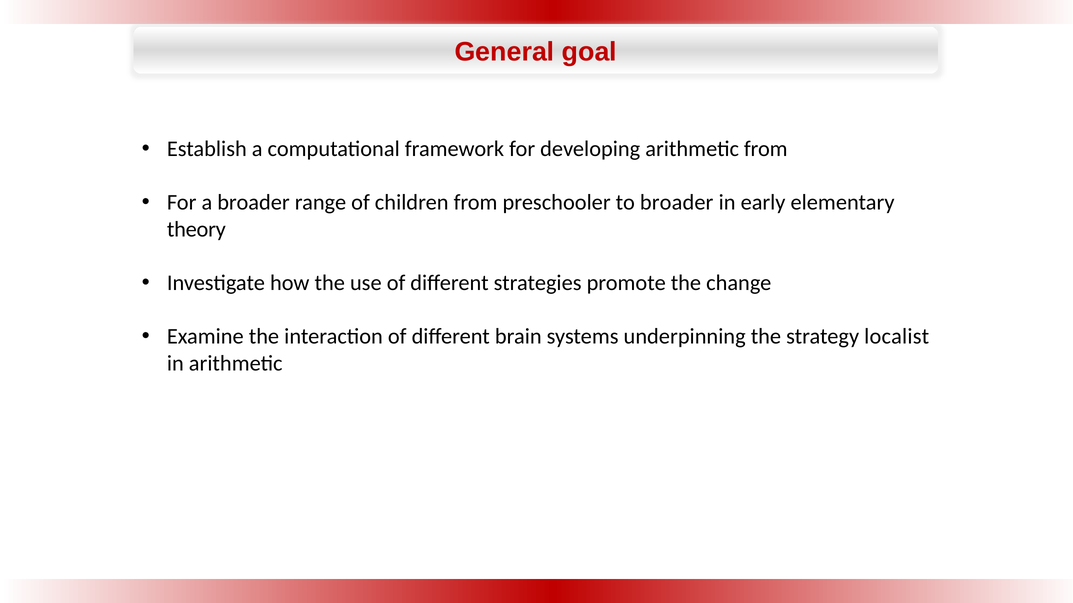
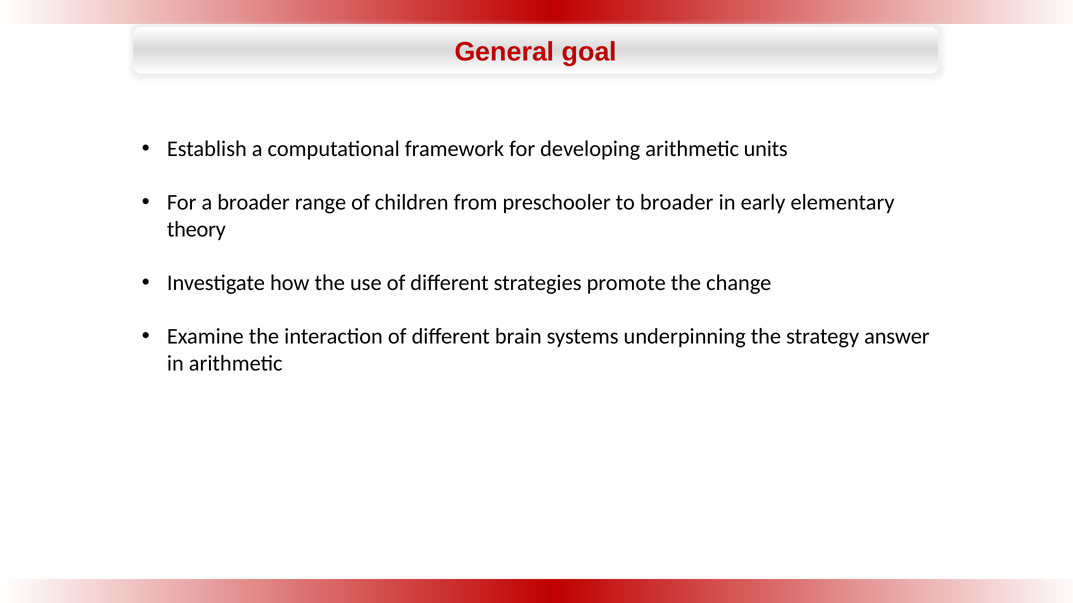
arithmetic from: from -> units
localist: localist -> answer
